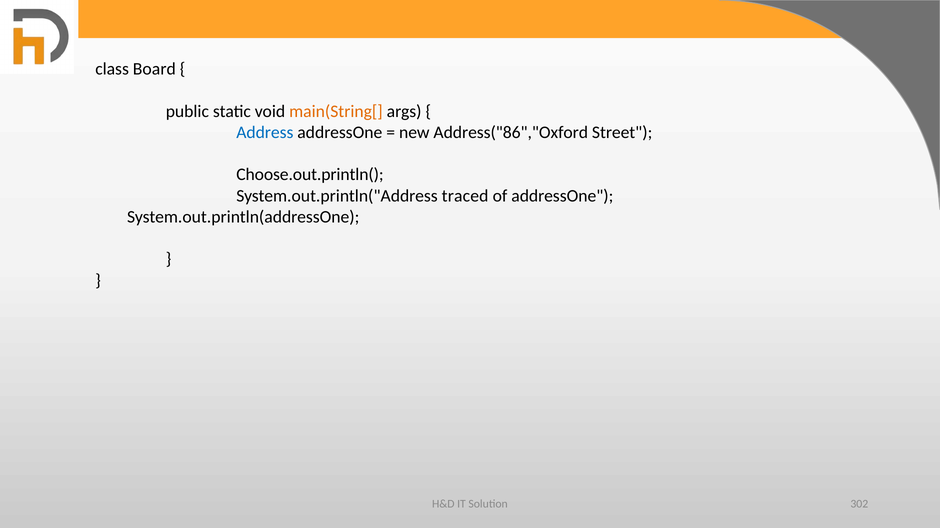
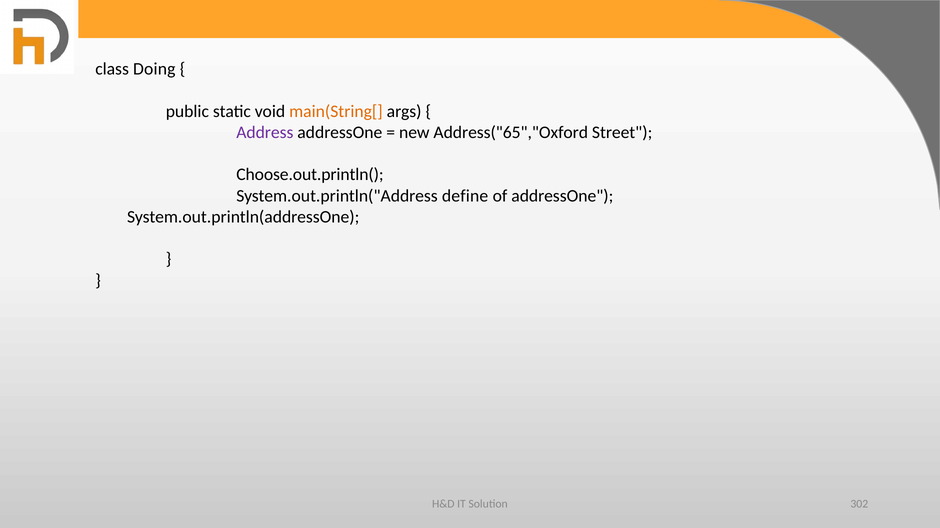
Board: Board -> Doing
Address colour: blue -> purple
Address("86","Oxford: Address("86","Oxford -> Address("65","Oxford
traced: traced -> define
